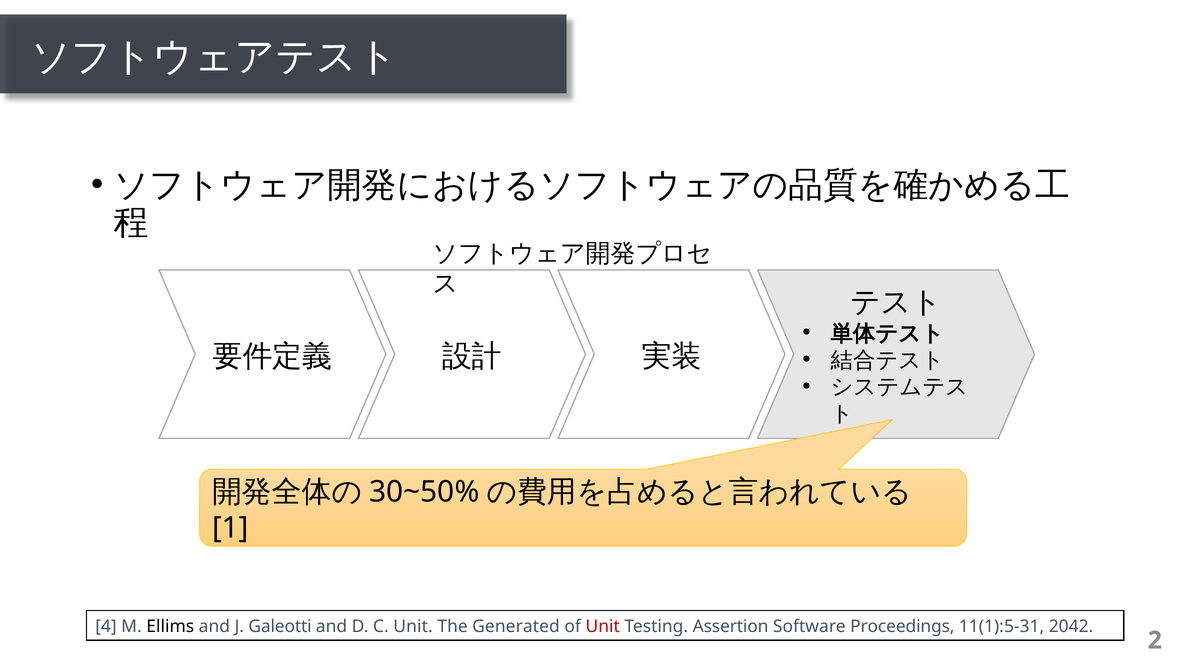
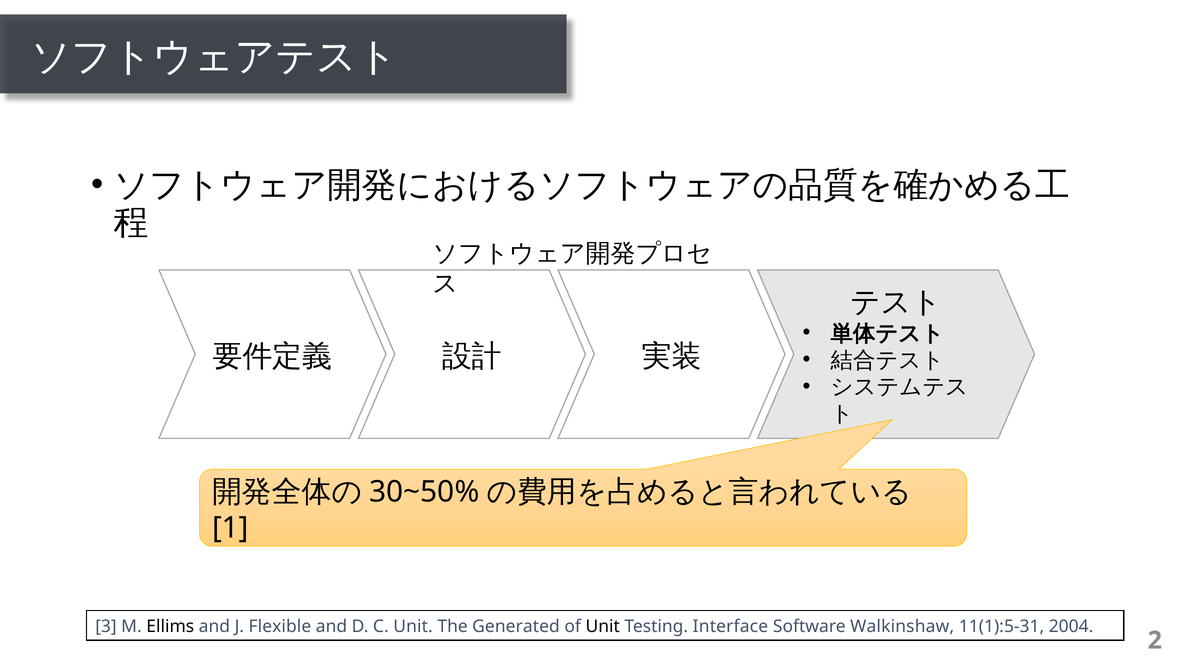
4: 4 -> 3
Galeotti: Galeotti -> Flexible
Unit at (603, 627) colour: red -> black
Assertion: Assertion -> Interface
Proceedings: Proceedings -> Walkinshaw
2042: 2042 -> 2004
